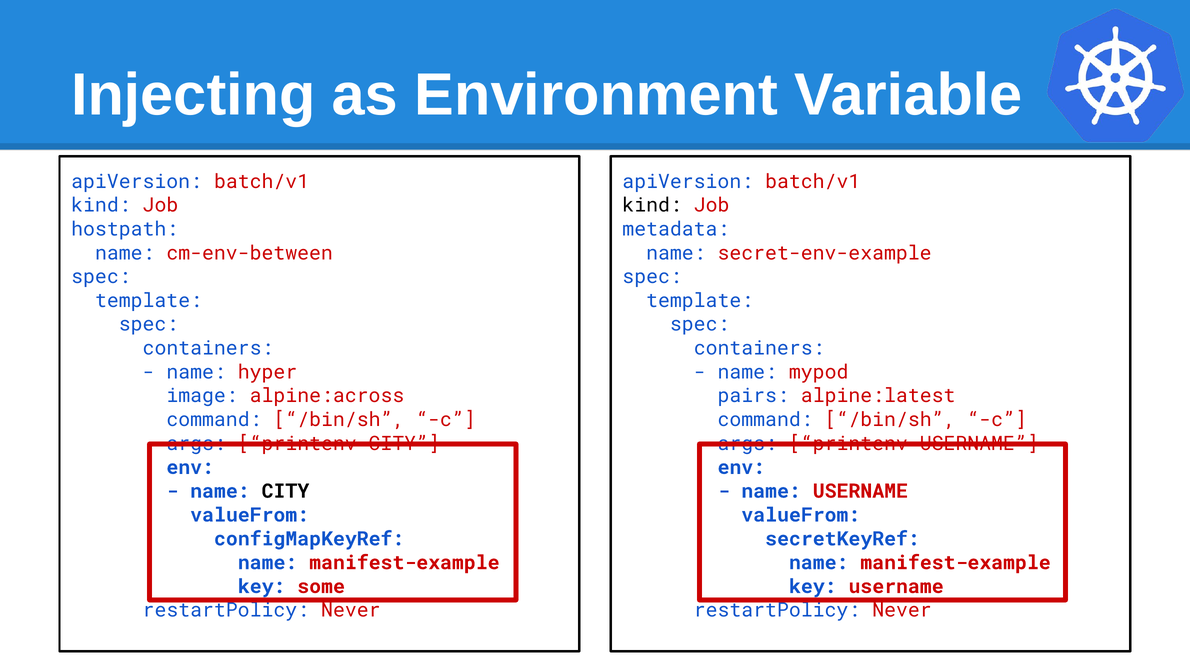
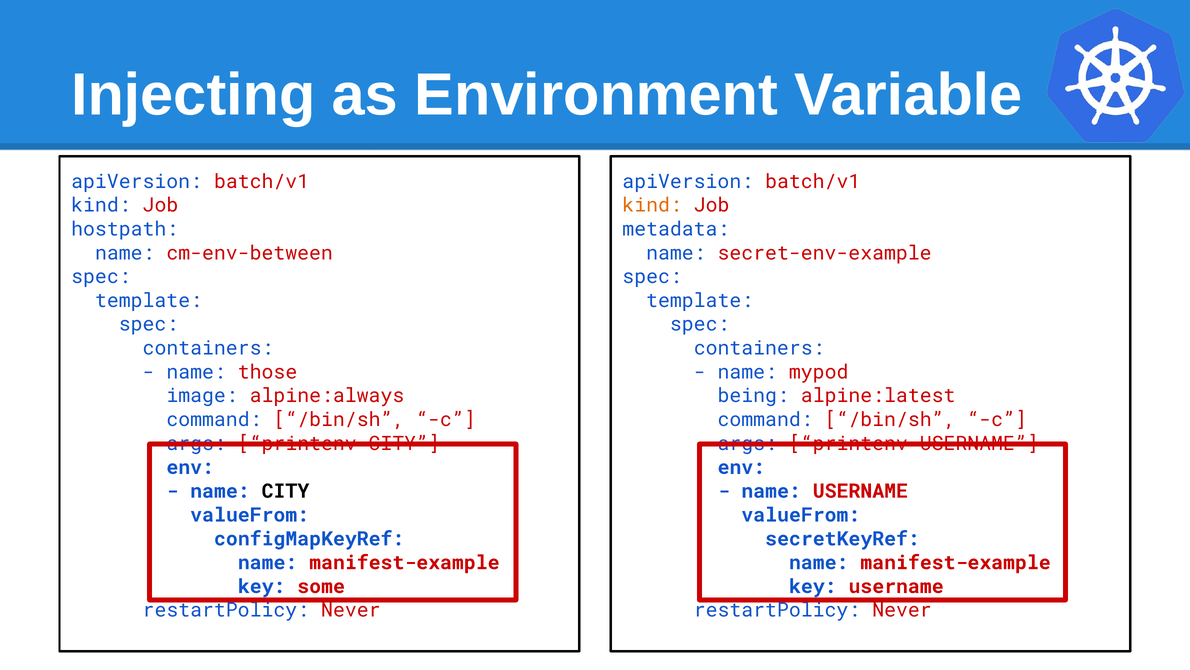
kind at (652, 205) colour: black -> orange
hyper: hyper -> those
alpine:across: alpine:across -> alpine:always
pairs: pairs -> being
